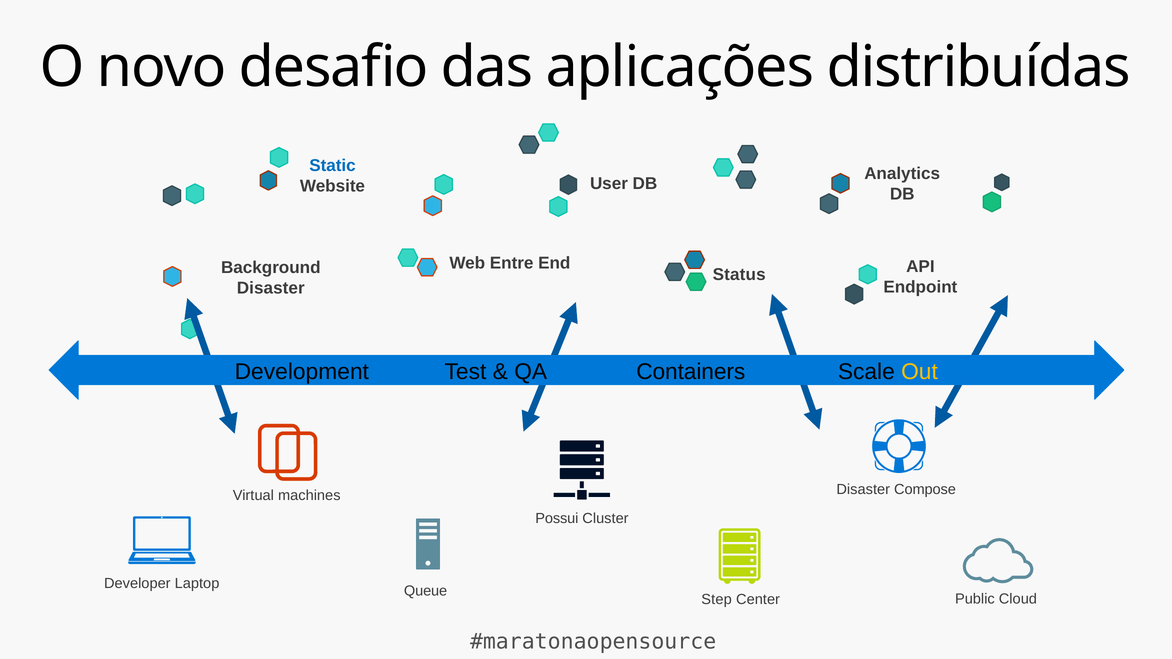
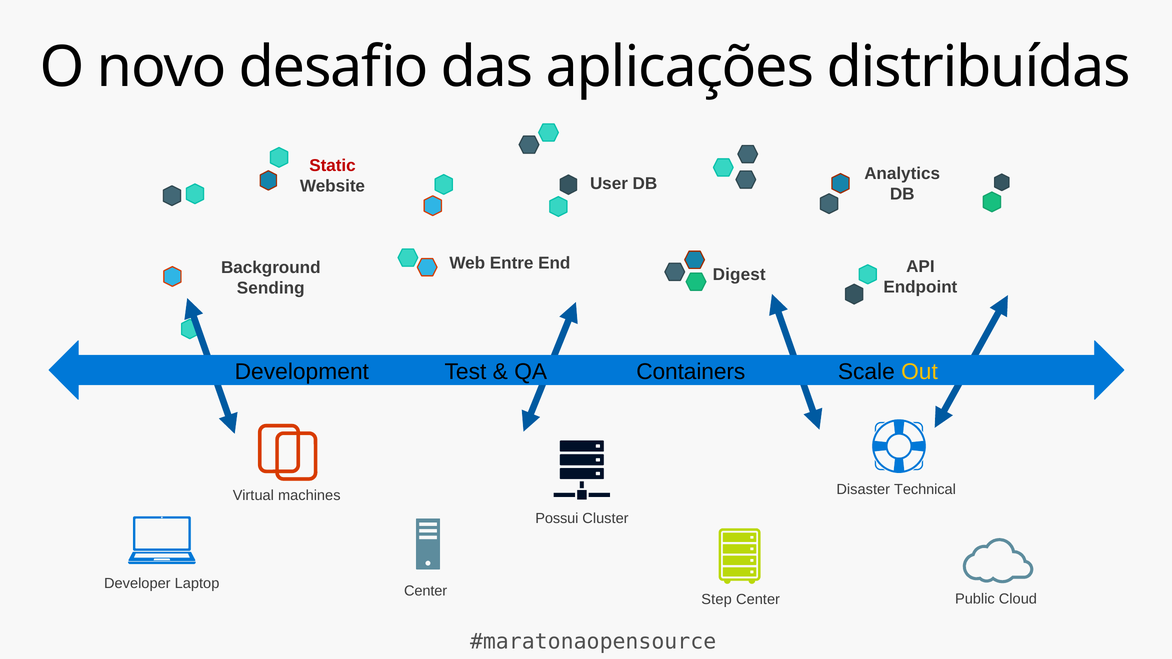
Static colour: blue -> red
Status: Status -> Digest
Disaster at (271, 288): Disaster -> Sending
Compose: Compose -> Technical
Queue at (426, 591): Queue -> Center
